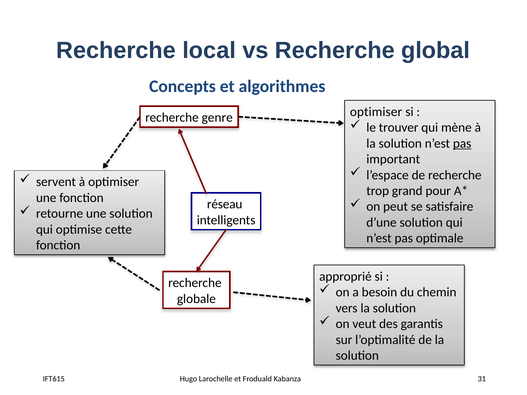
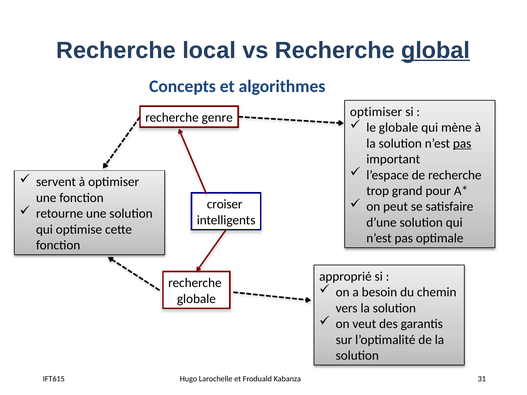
global underline: none -> present
le trouver: trouver -> globale
réseau: réseau -> croiser
